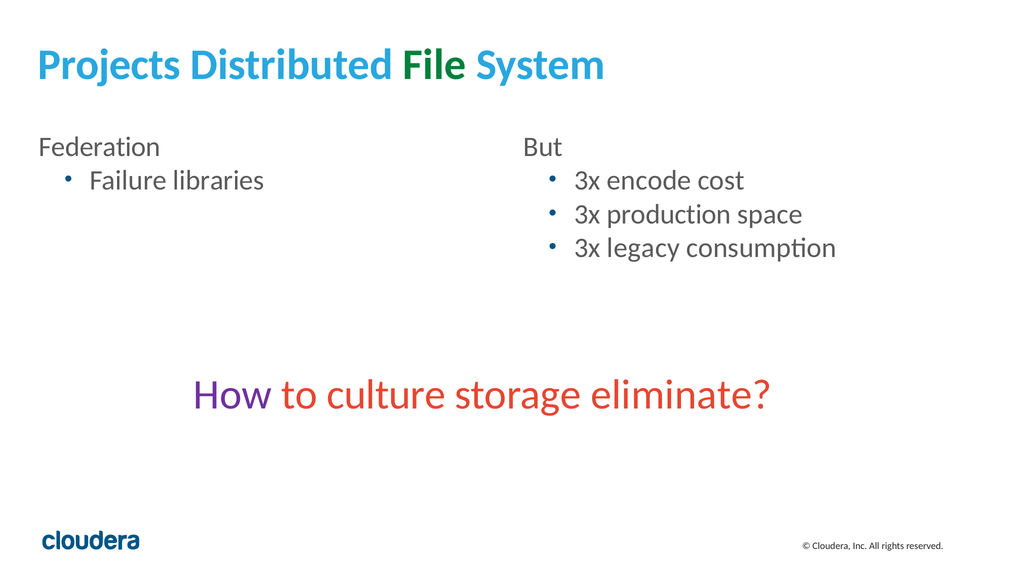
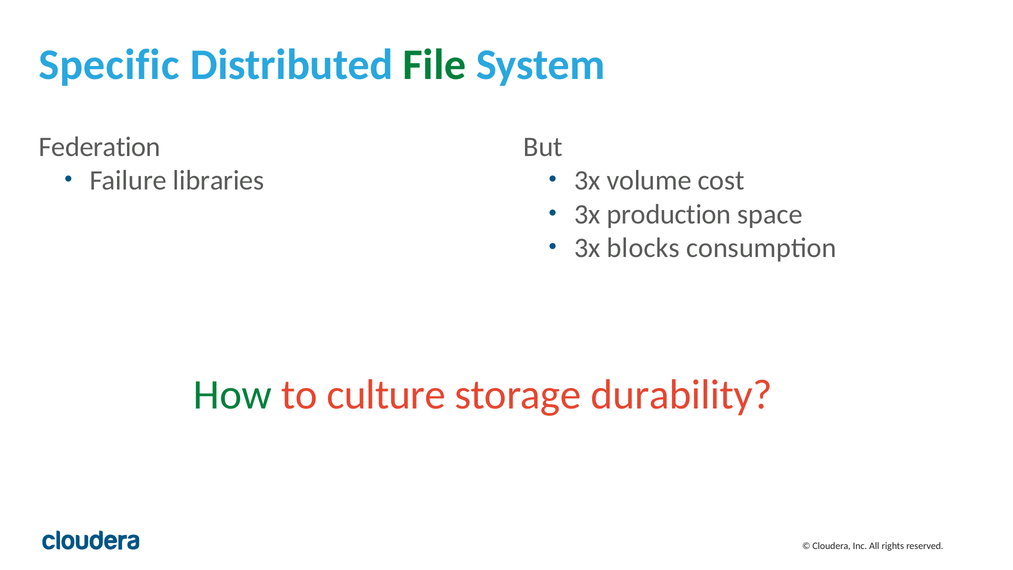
Projects: Projects -> Specific
encode: encode -> volume
legacy: legacy -> blocks
How colour: purple -> green
eliminate: eliminate -> durability
